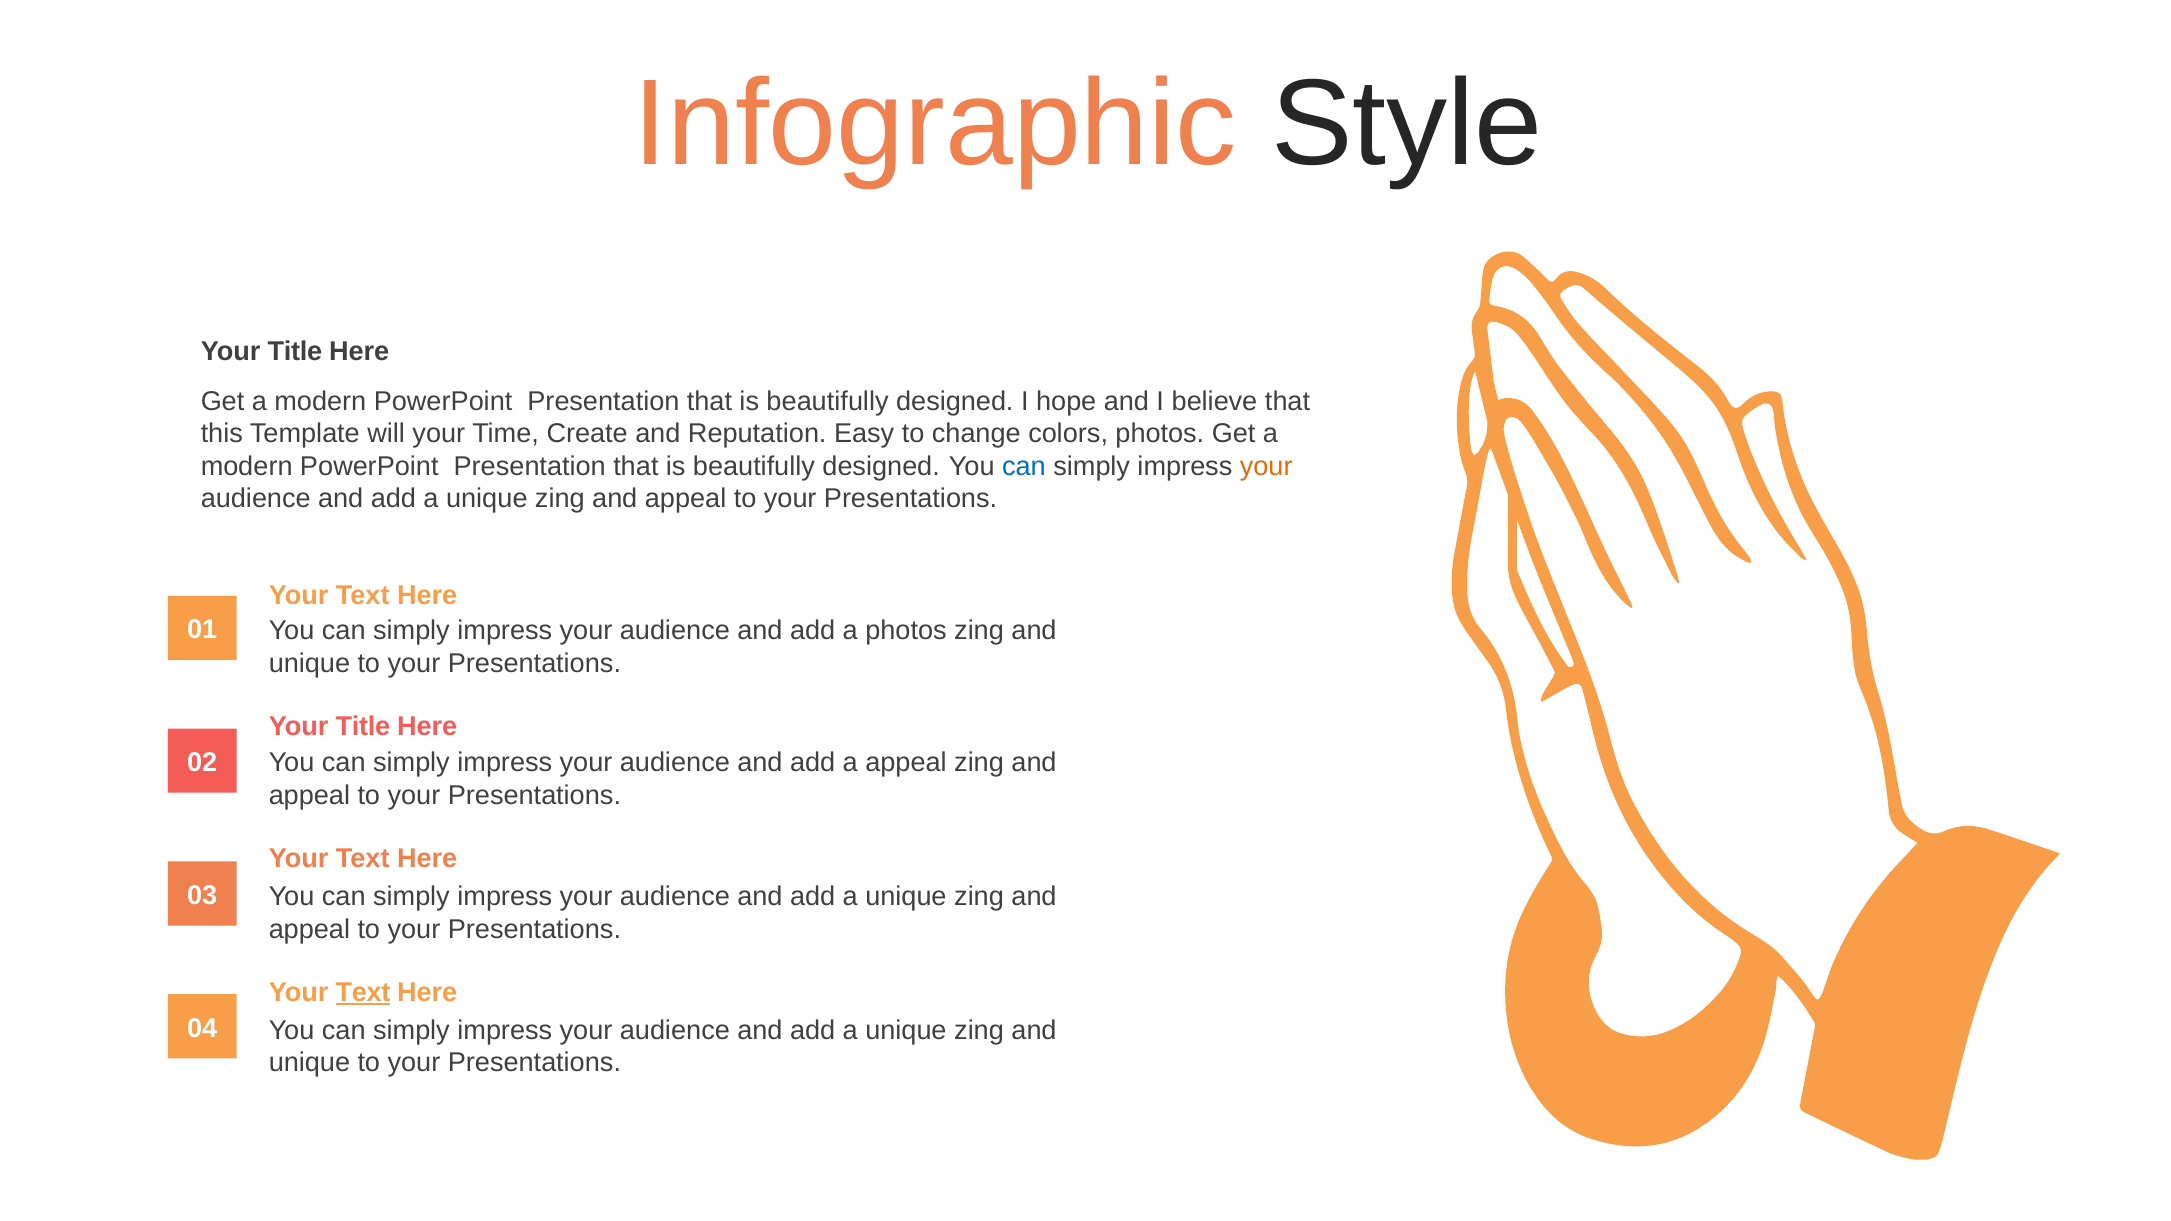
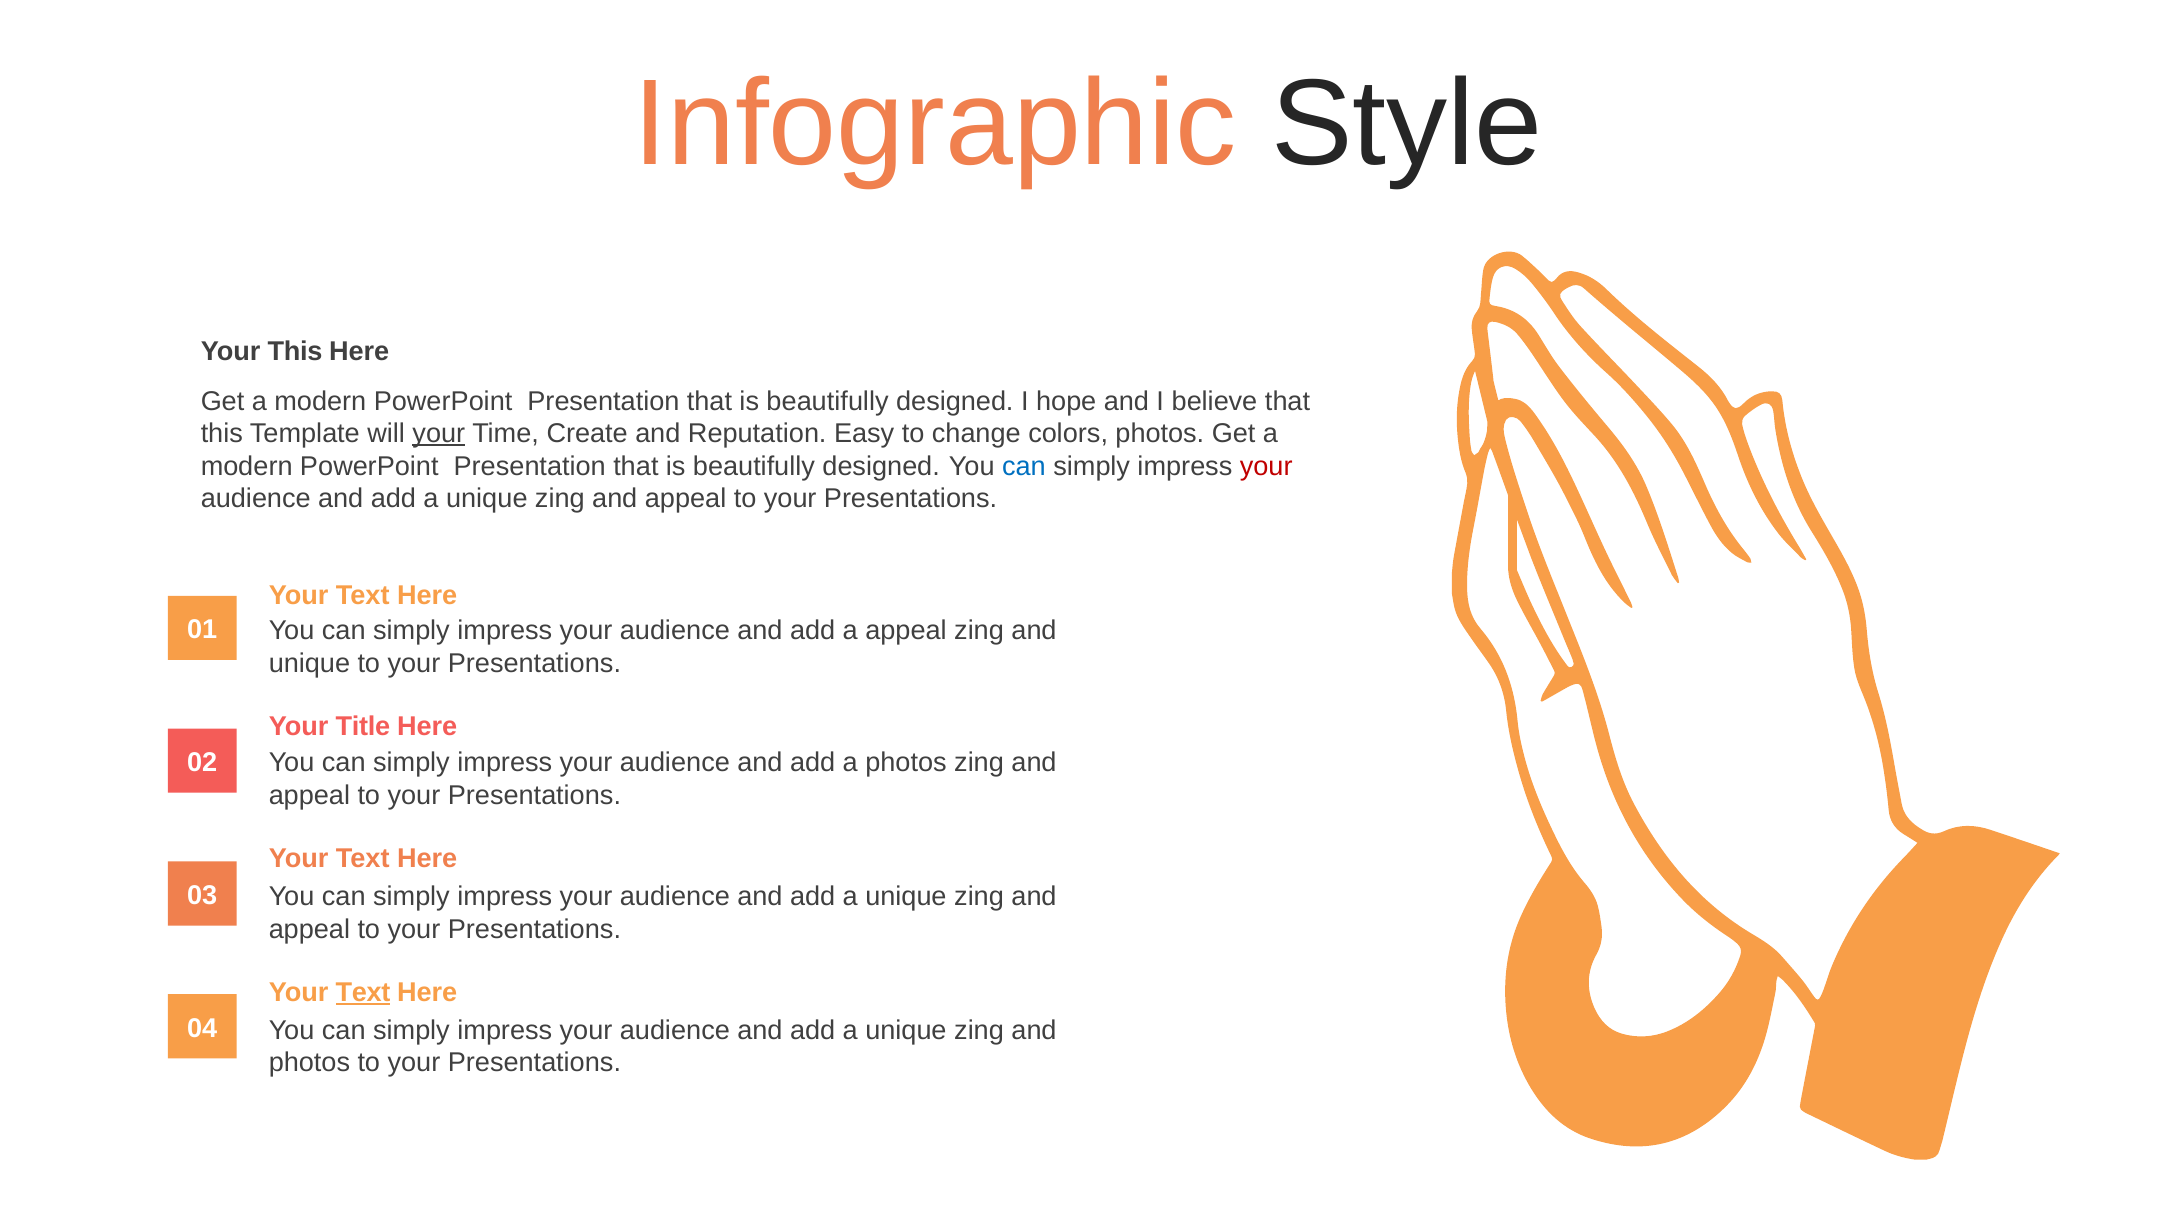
Title at (295, 352): Title -> This
your at (439, 434) underline: none -> present
your at (1266, 466) colour: orange -> red
a photos: photos -> appeal
a appeal: appeal -> photos
unique at (309, 1063): unique -> photos
